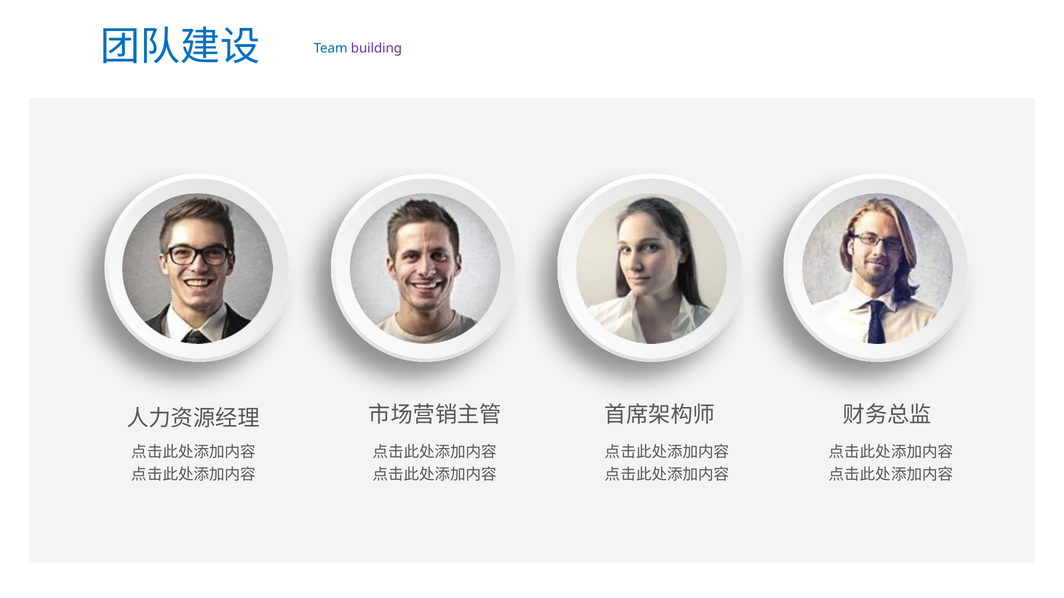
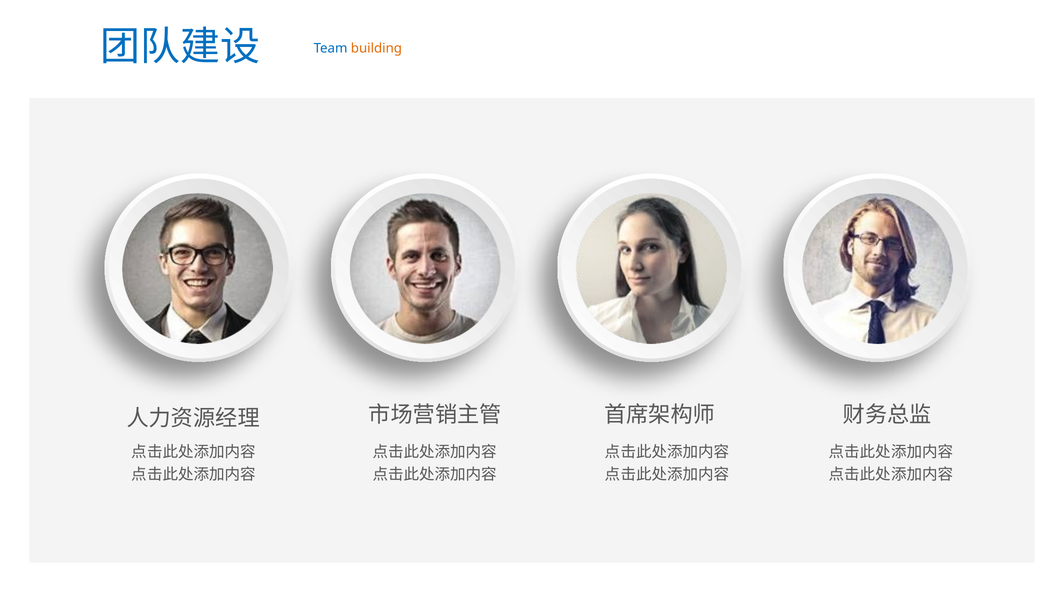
building colour: purple -> orange
